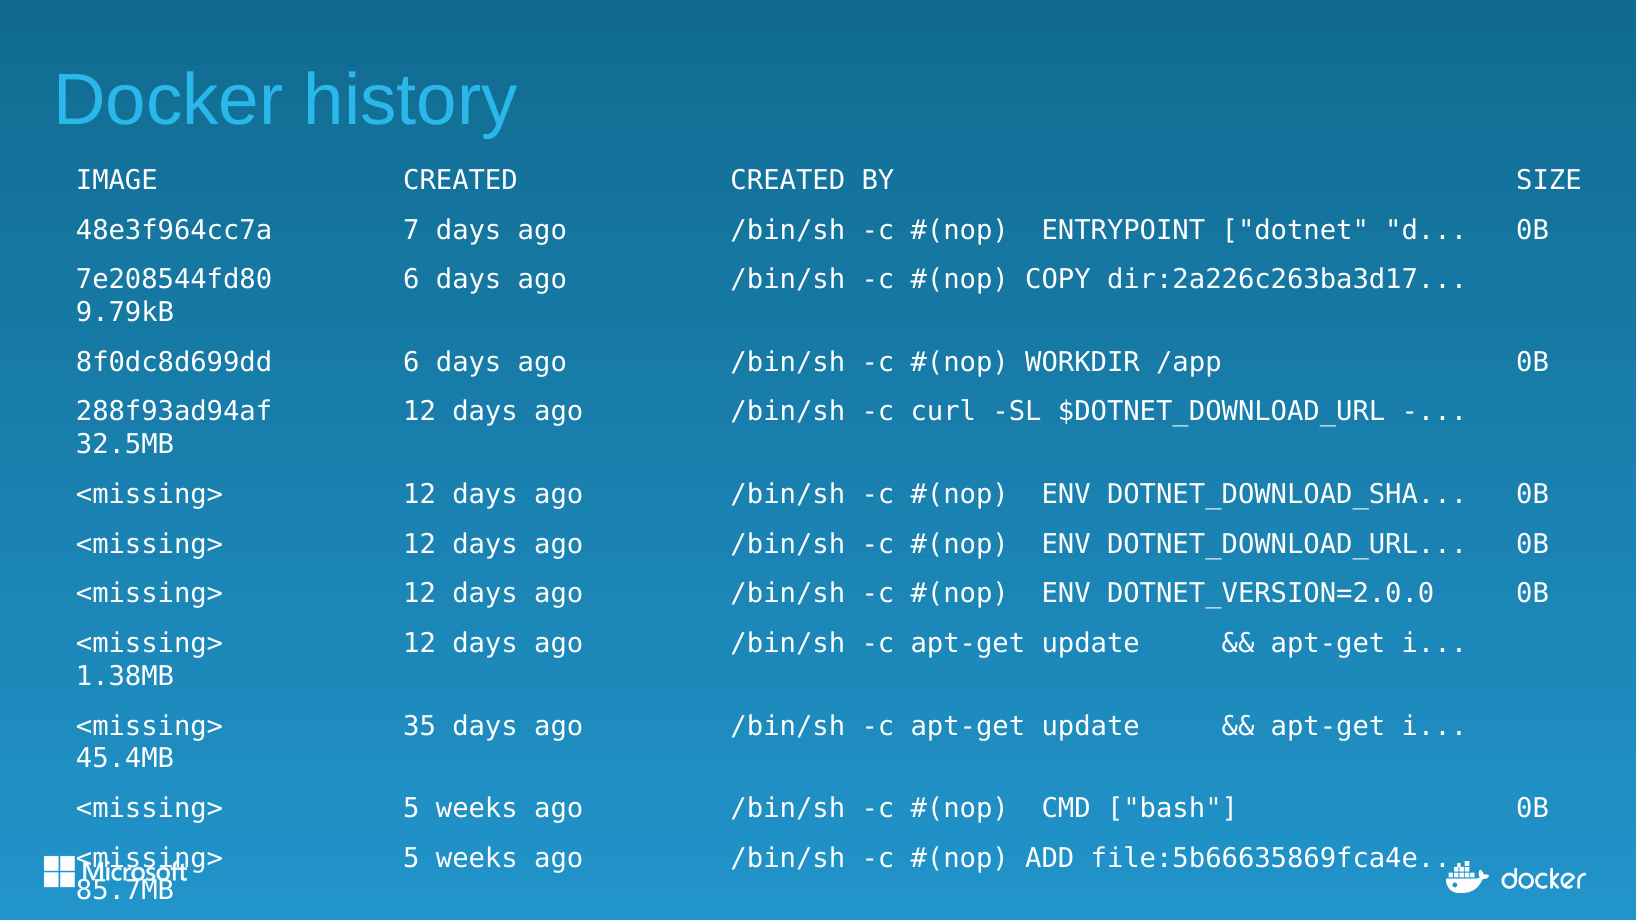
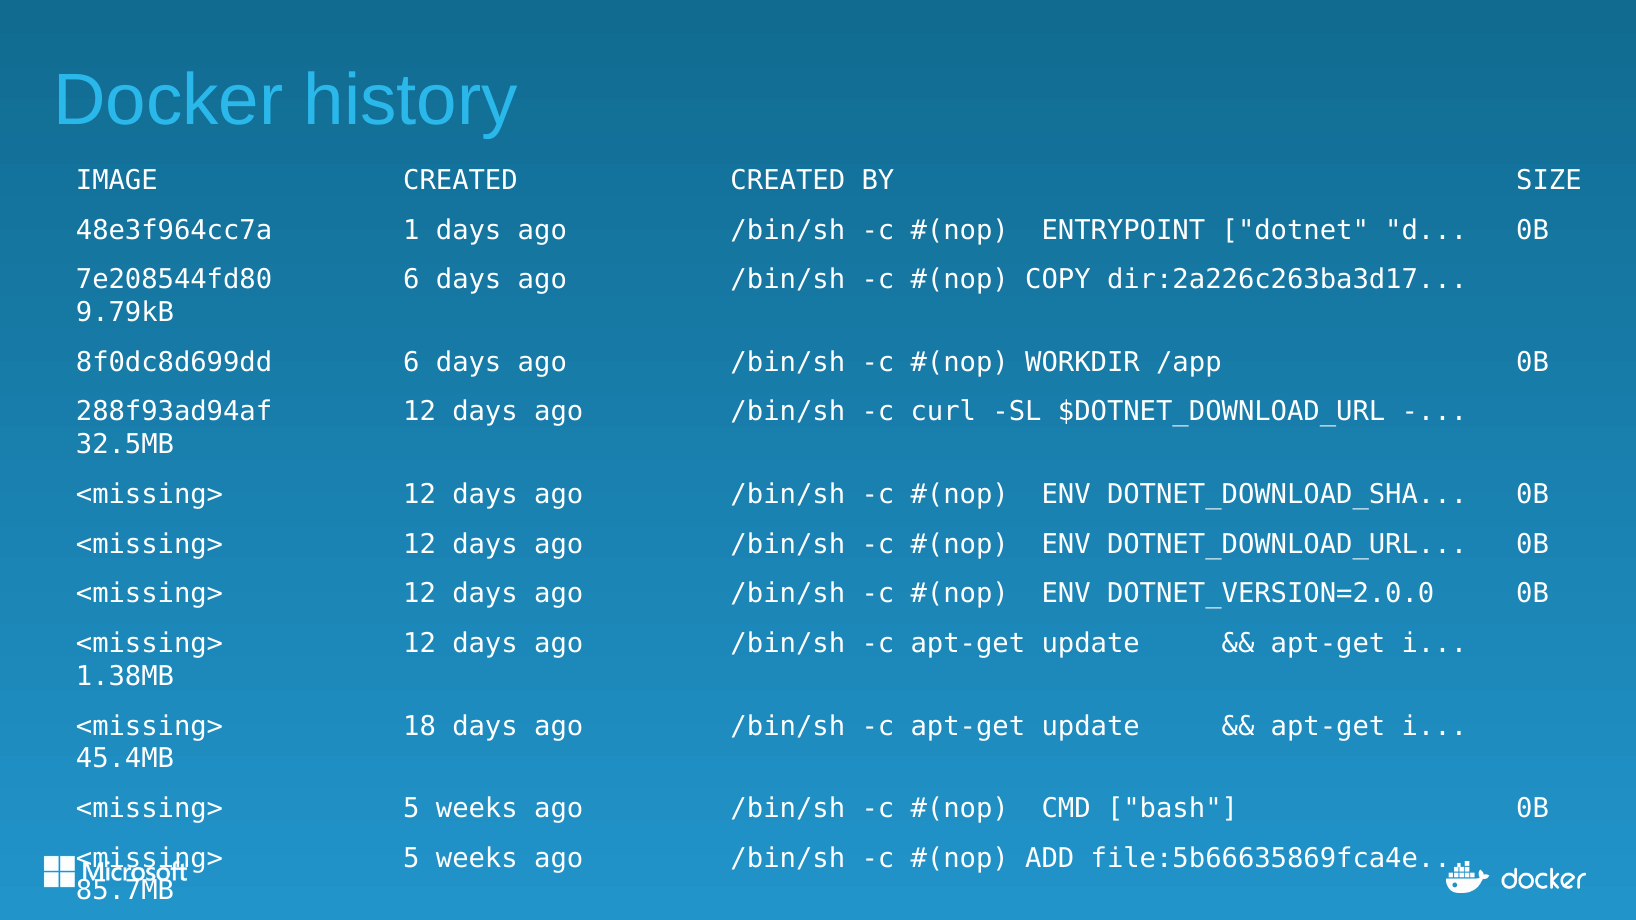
7: 7 -> 1
35: 35 -> 18
